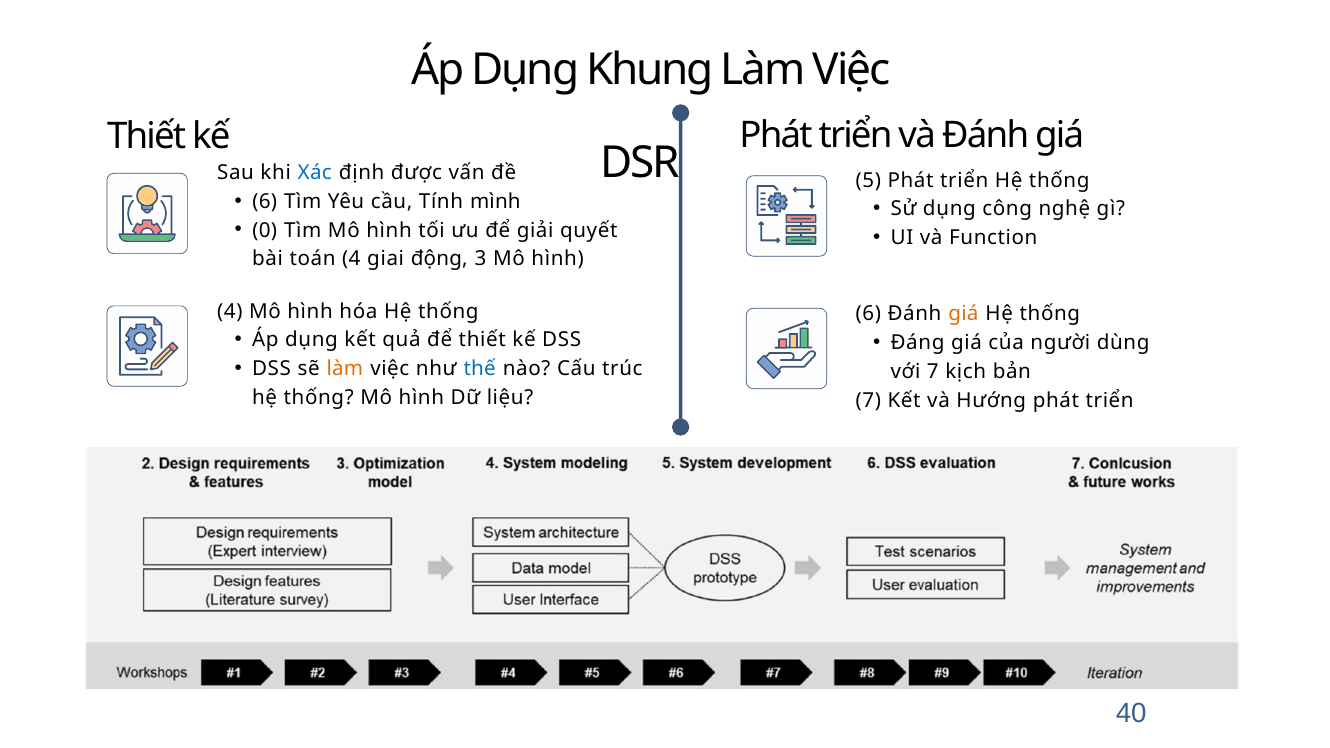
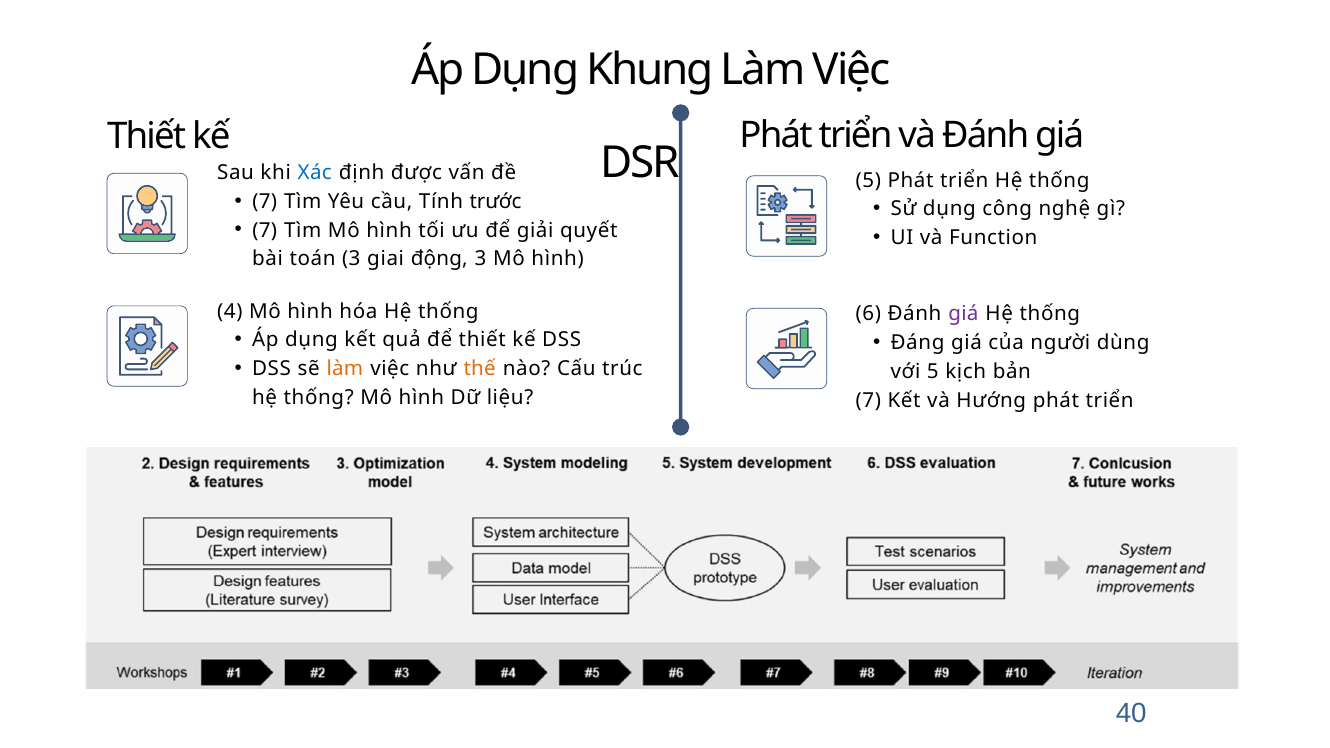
6 at (265, 201): 6 -> 7
mình: mình -> trước
0 at (265, 230): 0 -> 7
toán 4: 4 -> 3
giá at (963, 314) colour: orange -> purple
thế colour: blue -> orange
với 7: 7 -> 5
